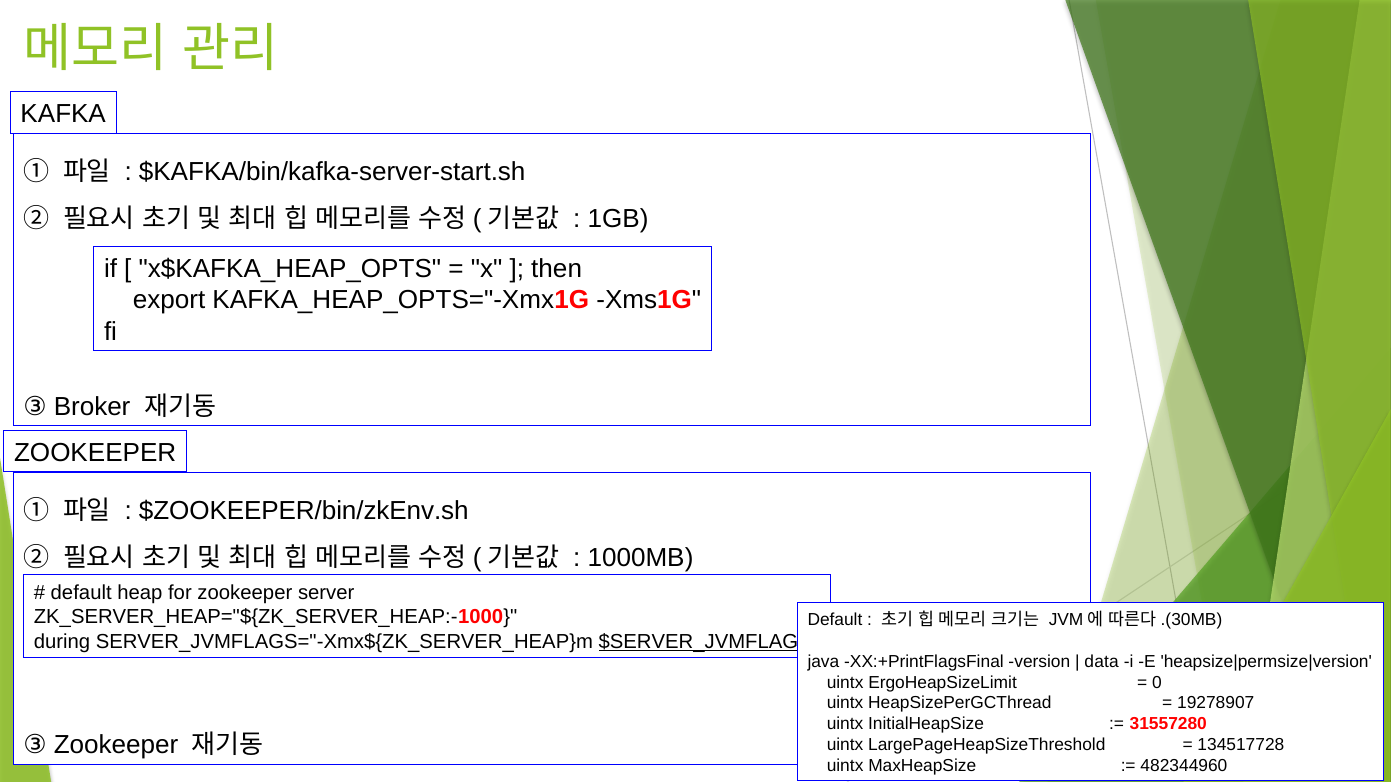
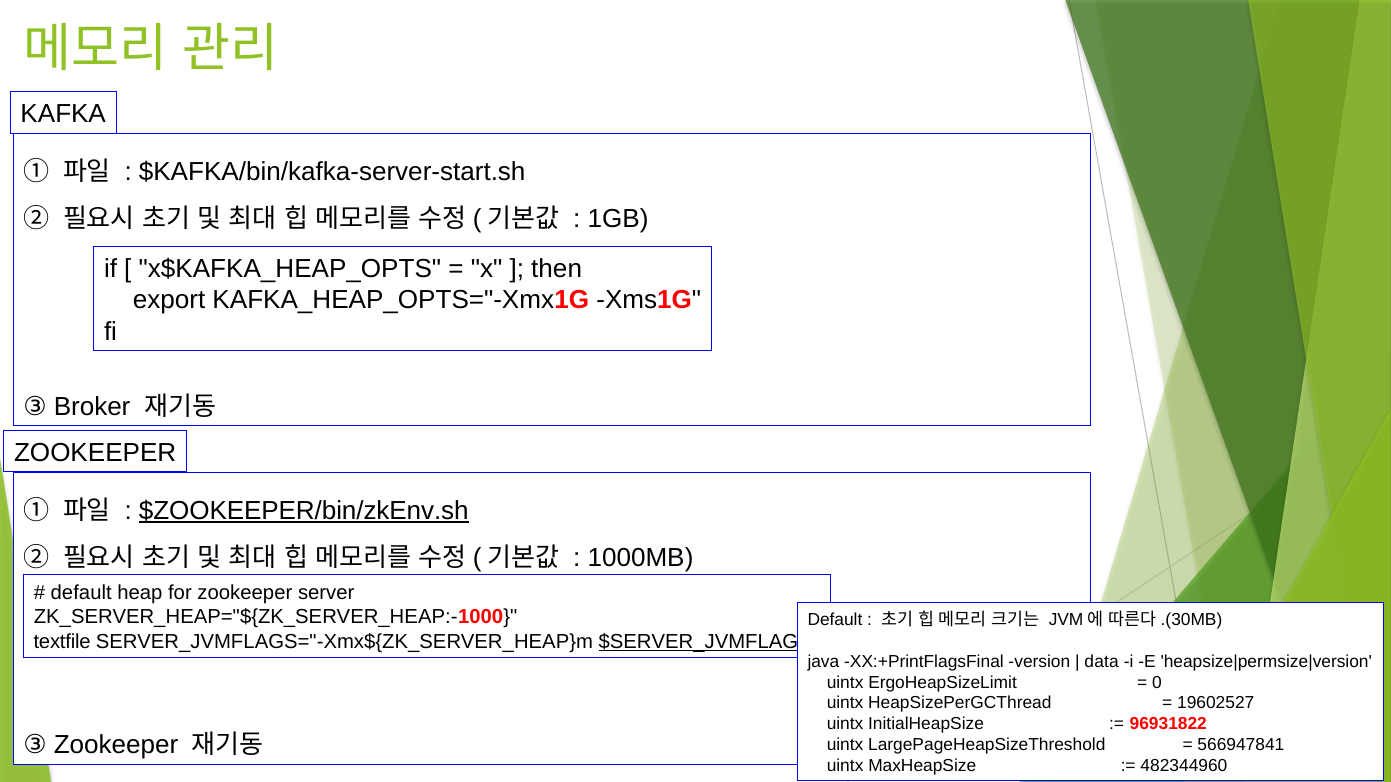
$ZOOKEEPER/bin/zkEnv.sh underline: none -> present
during: during -> textfile
19278907: 19278907 -> 19602527
31557280: 31557280 -> 96931822
134517728: 134517728 -> 566947841
